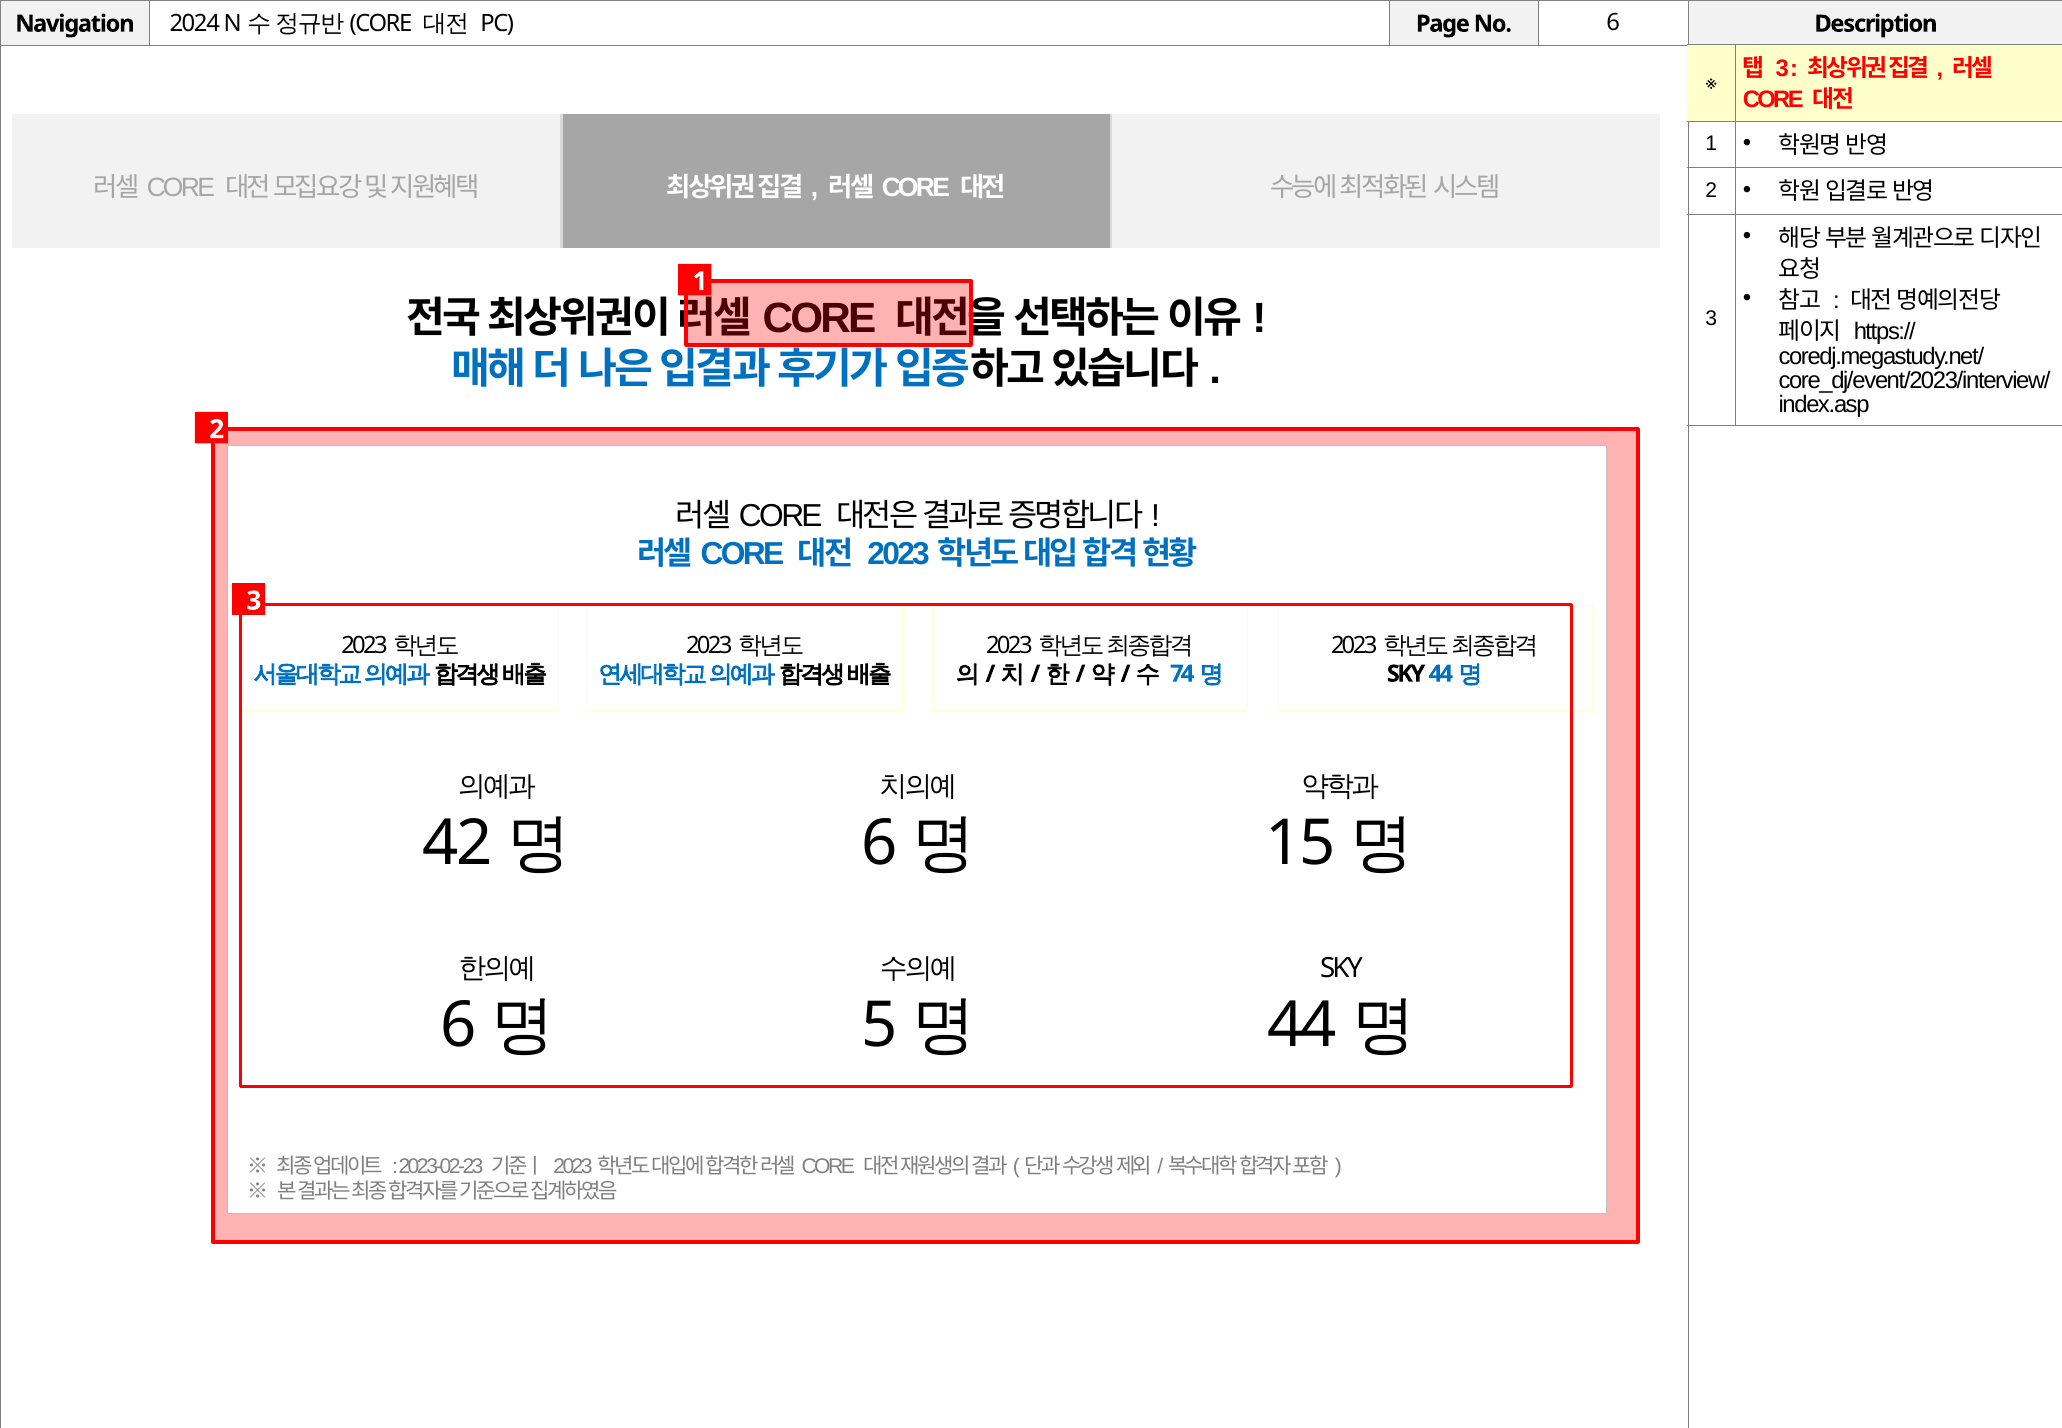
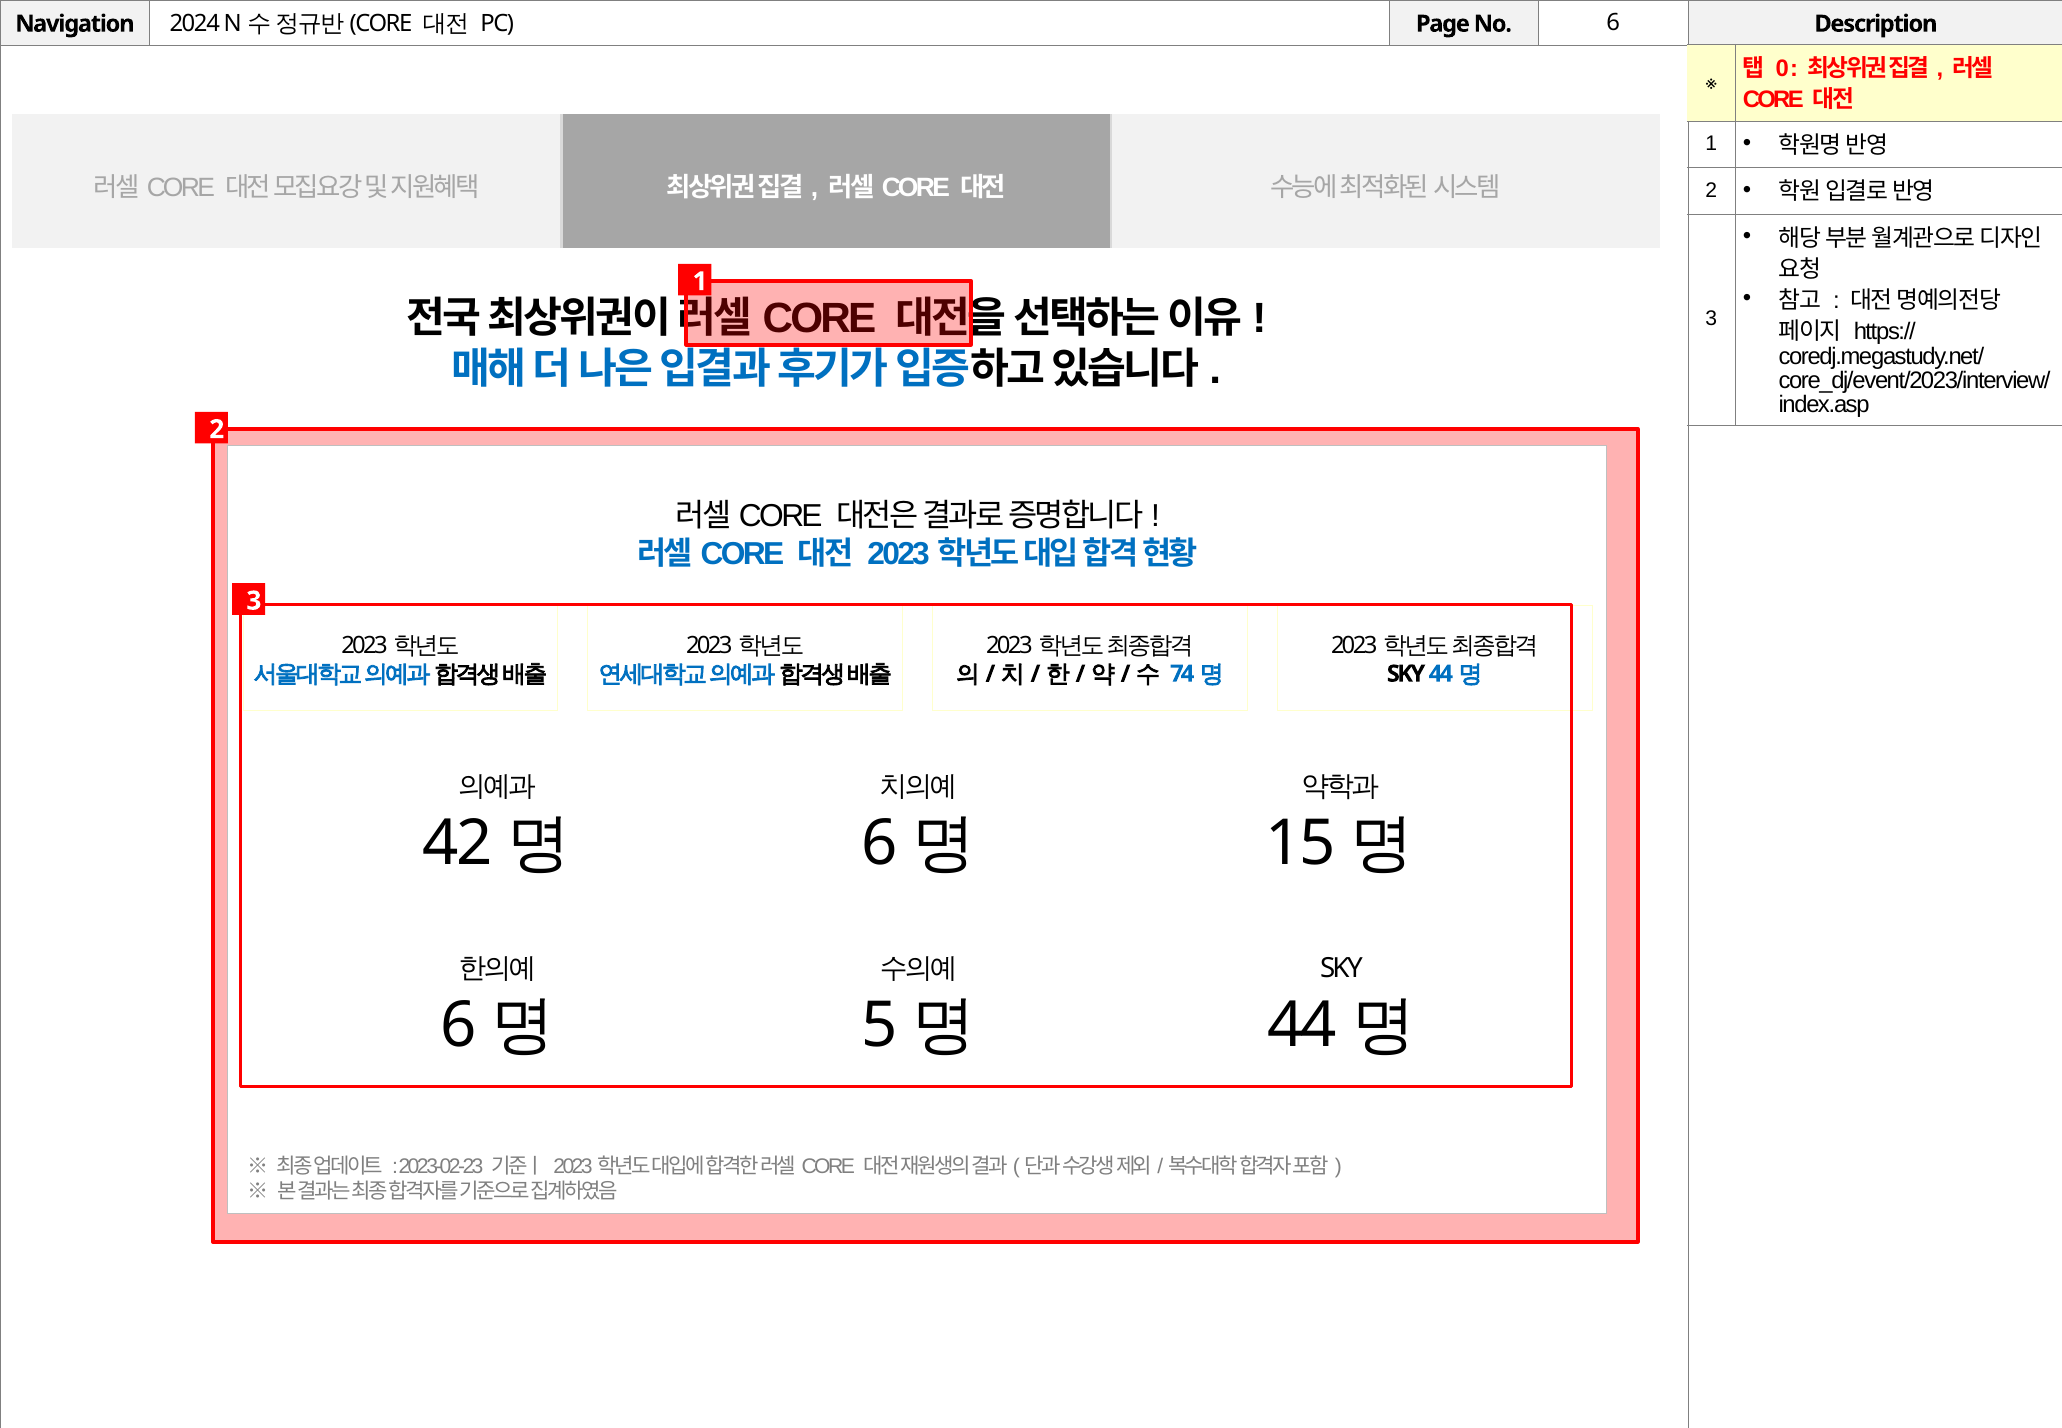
3 at (1782, 69): 3 -> 0
